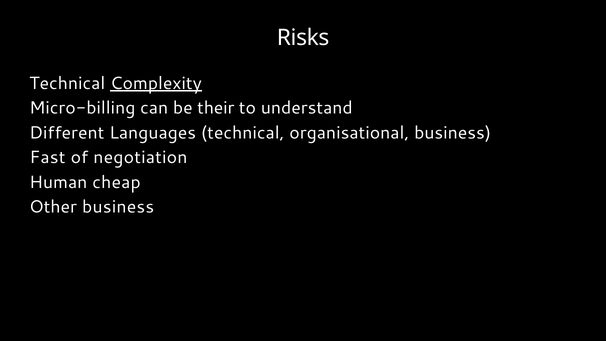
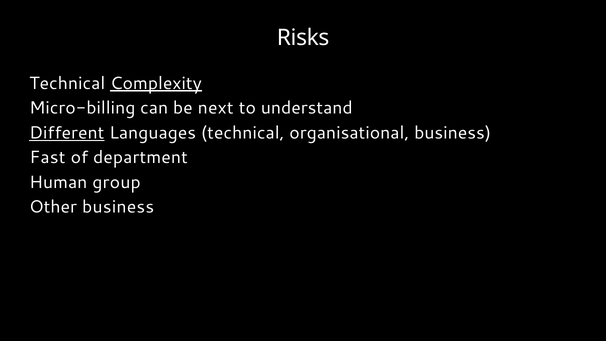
their: their -> next
Different underline: none -> present
negotiation: negotiation -> department
cheap: cheap -> group
